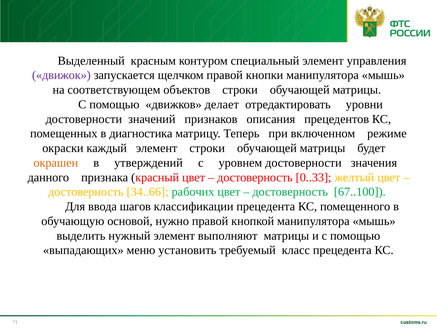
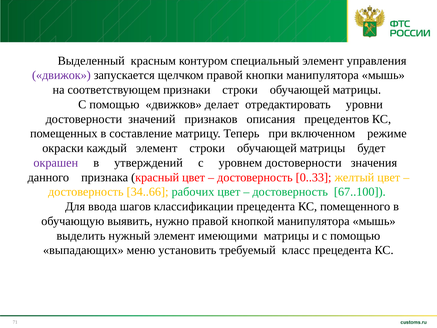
объектов: объектов -> признаки
диагностика: диагностика -> составление
окрашен colour: orange -> purple
основой: основой -> выявить
выполняют: выполняют -> имеющими
